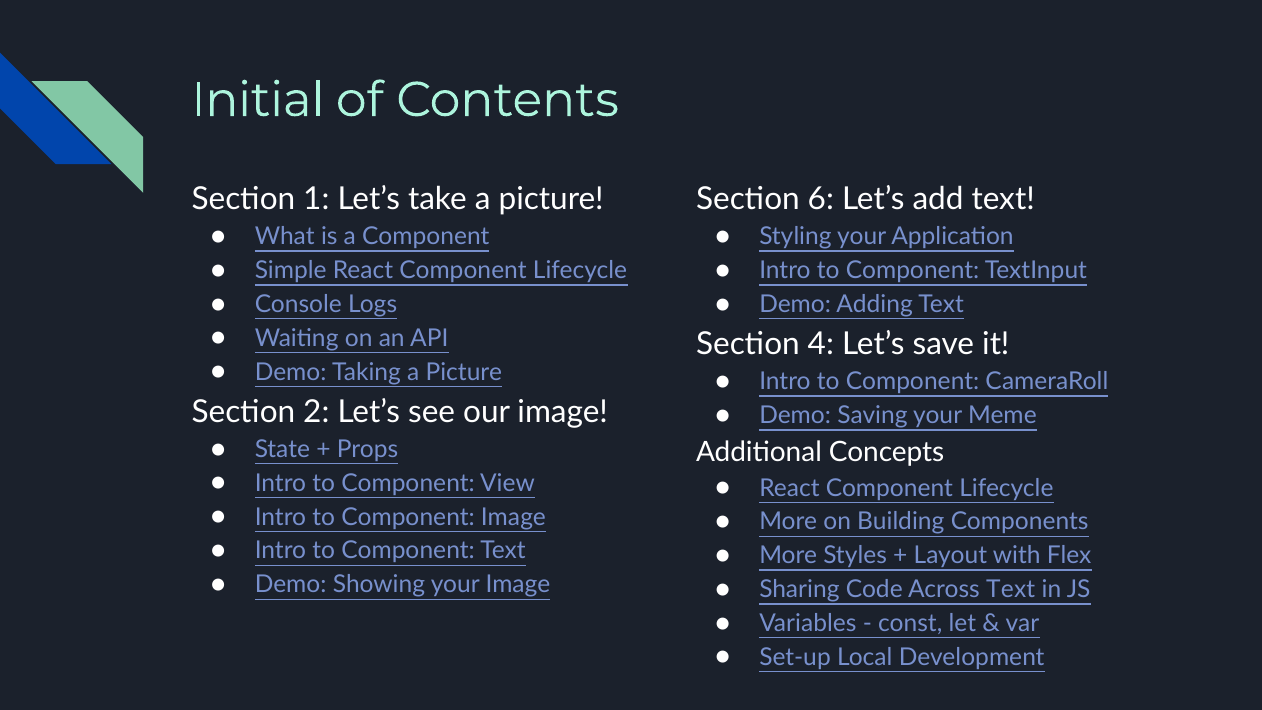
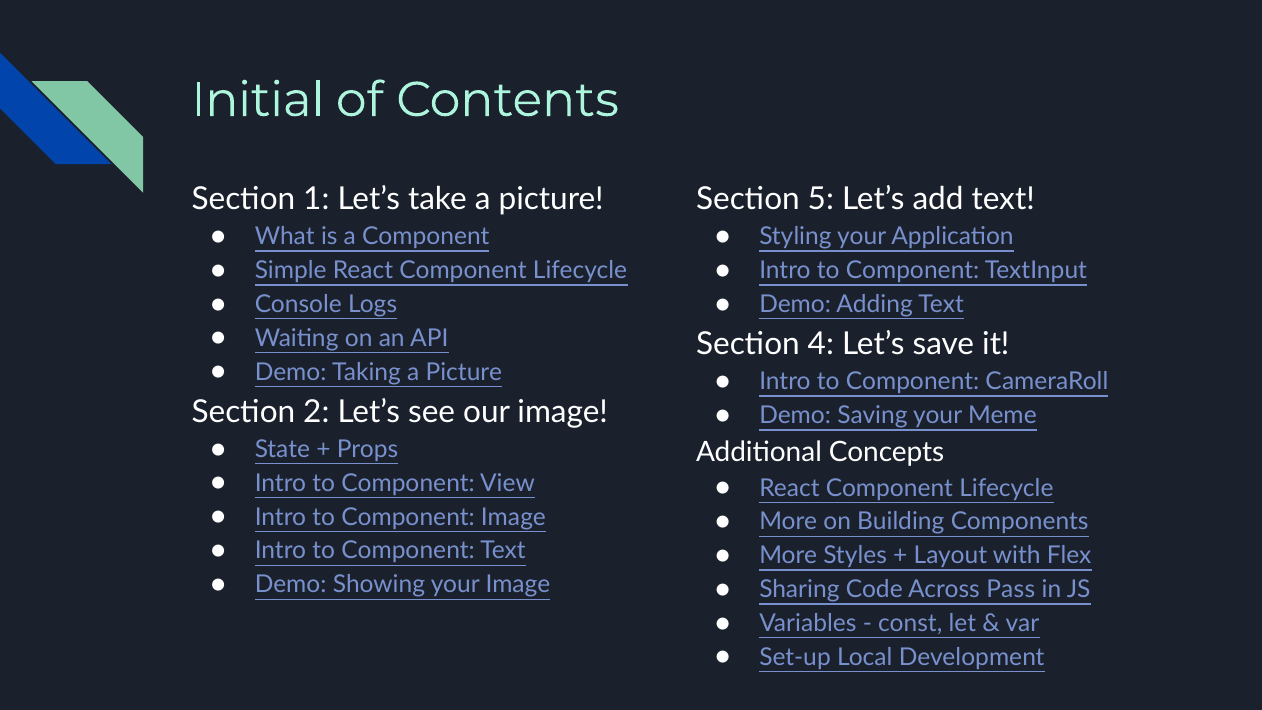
6: 6 -> 5
Across Text: Text -> Pass
